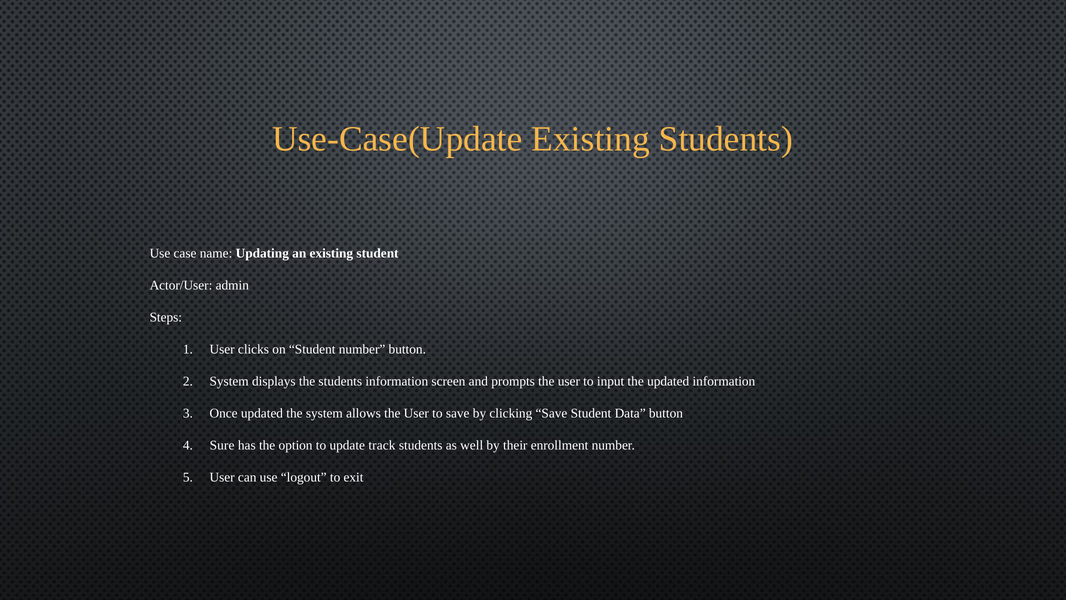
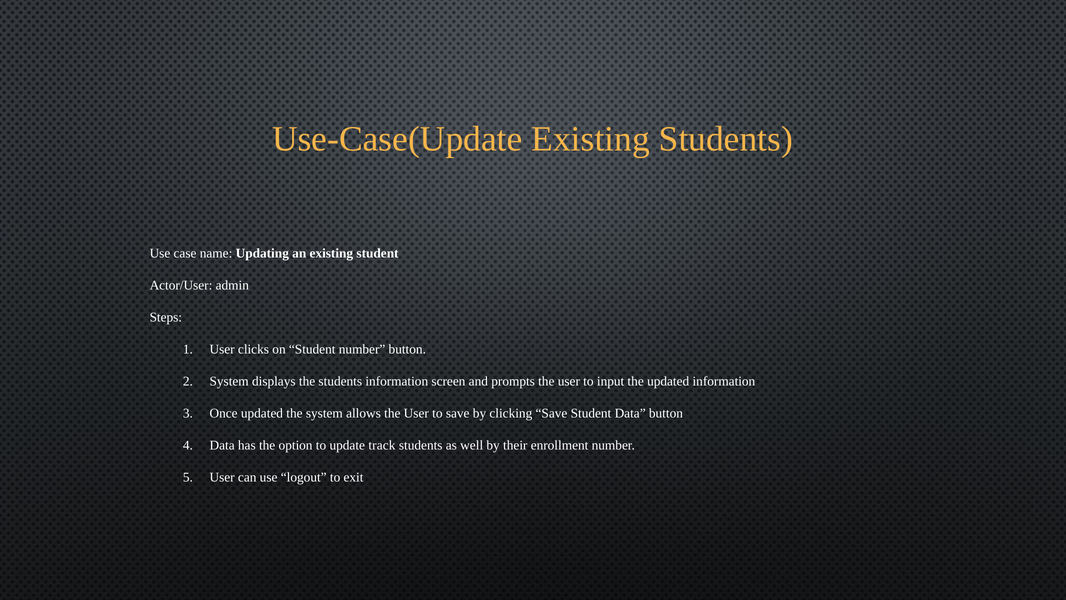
Sure at (222, 445): Sure -> Data
